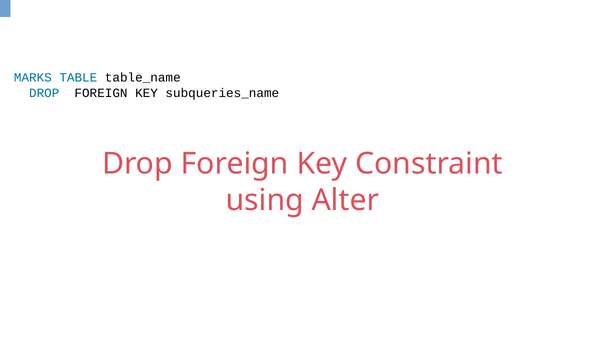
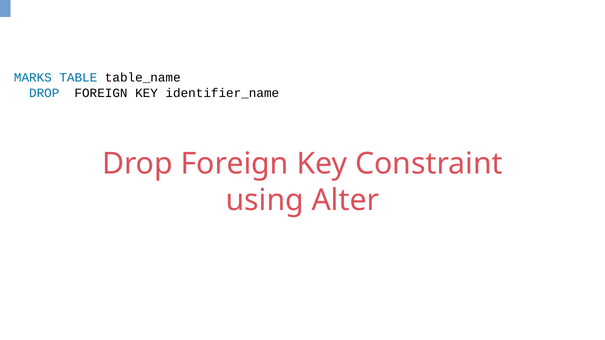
subqueries_name: subqueries_name -> identifier_name
